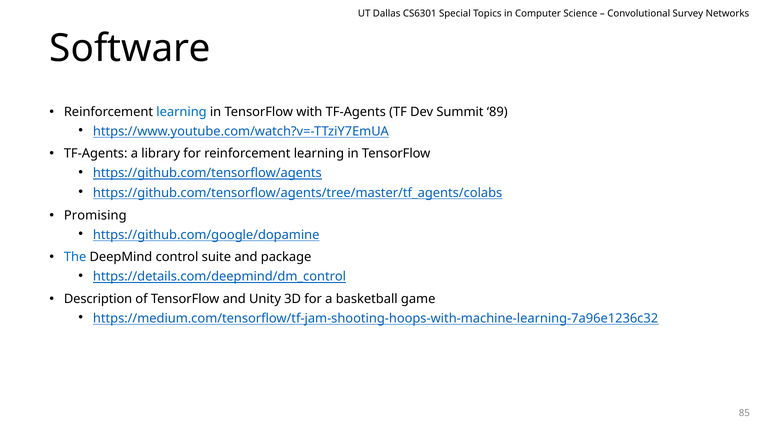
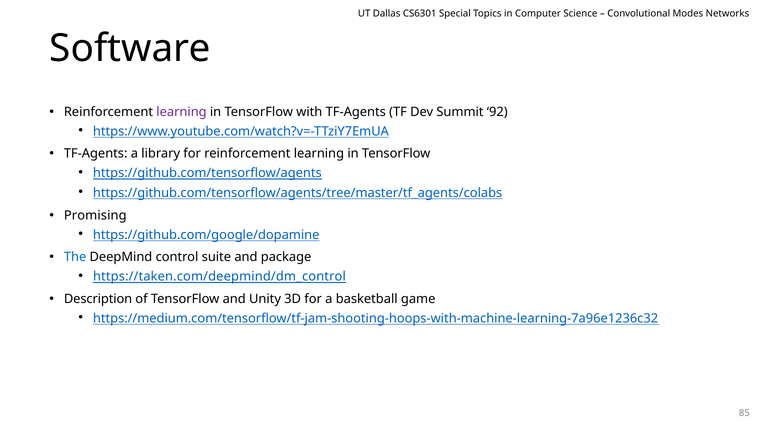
Survey: Survey -> Modes
learning at (182, 112) colour: blue -> purple
89: 89 -> 92
https://details.com/deepmind/dm_control: https://details.com/deepmind/dm_control -> https://taken.com/deepmind/dm_control
